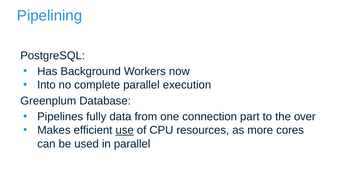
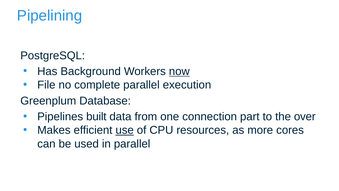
now underline: none -> present
Into: Into -> File
fully: fully -> built
